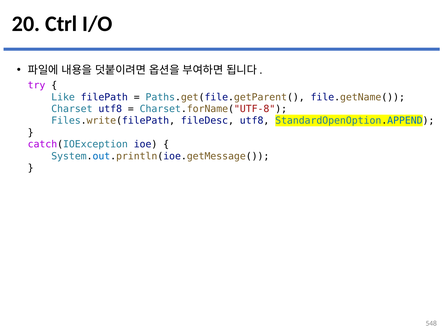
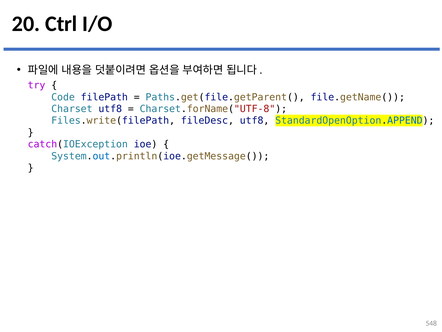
Like: Like -> Code
